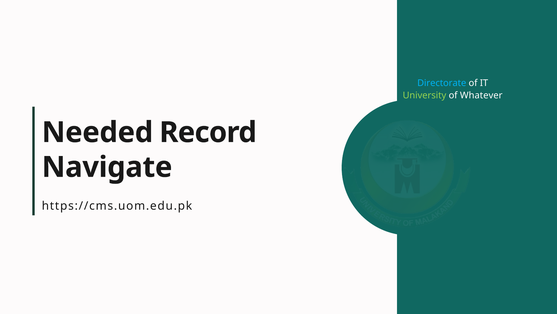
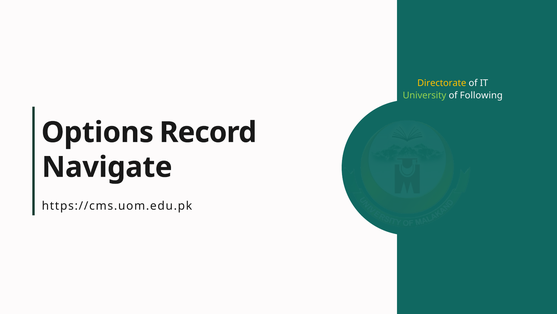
Directorate colour: light blue -> yellow
Whatever: Whatever -> Following
Needed: Needed -> Options
